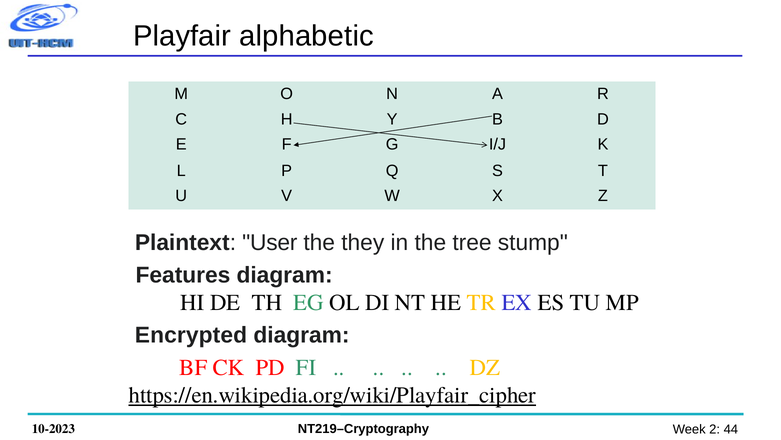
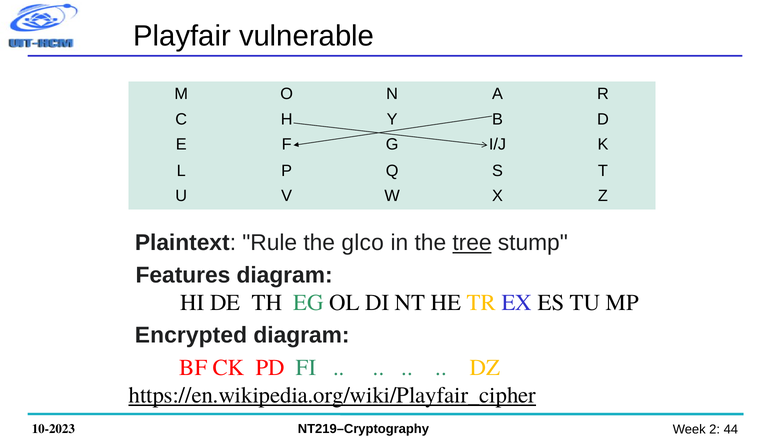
alphabetic: alphabetic -> vulnerable
User: User -> Rule
they: they -> glco
tree underline: none -> present
